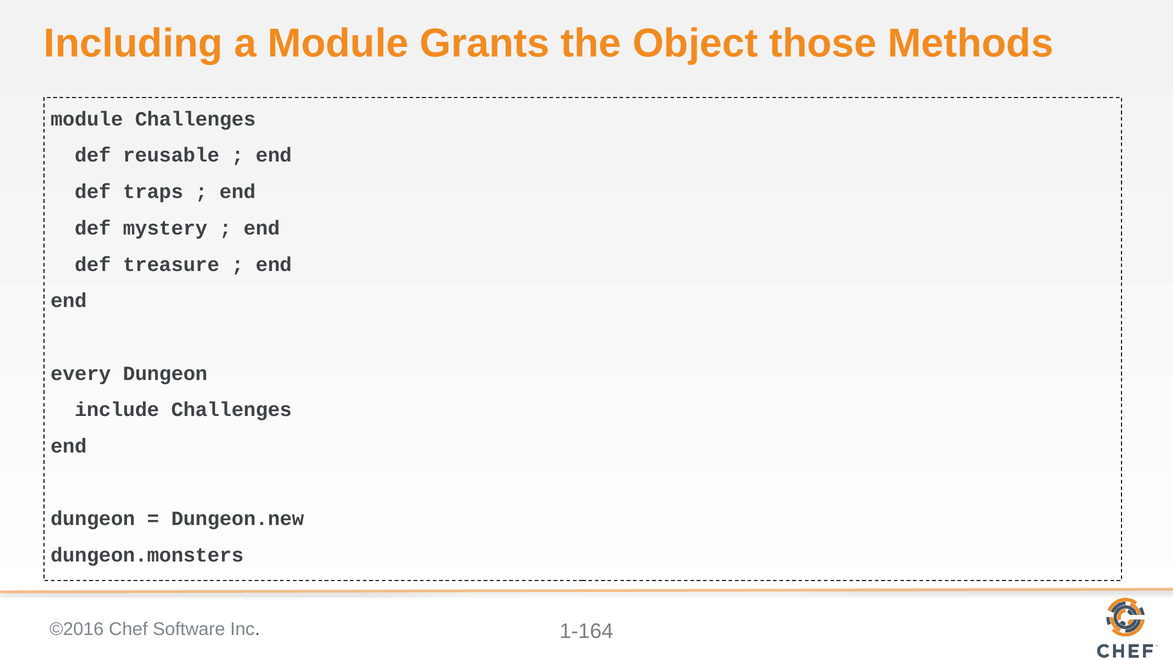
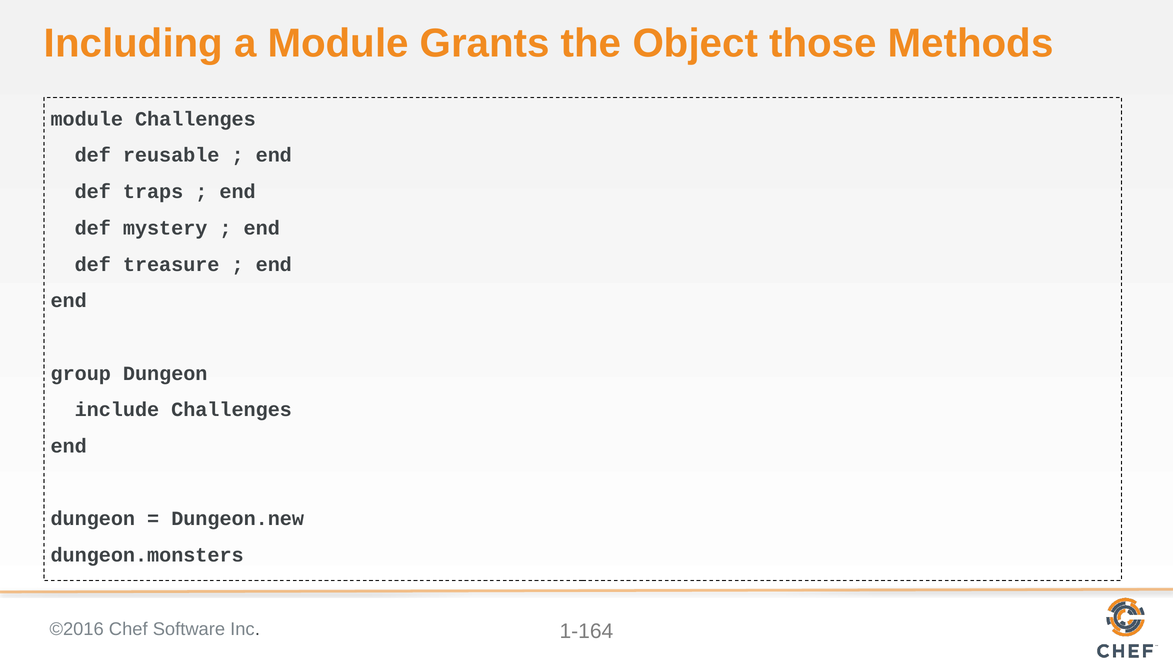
every: every -> group
